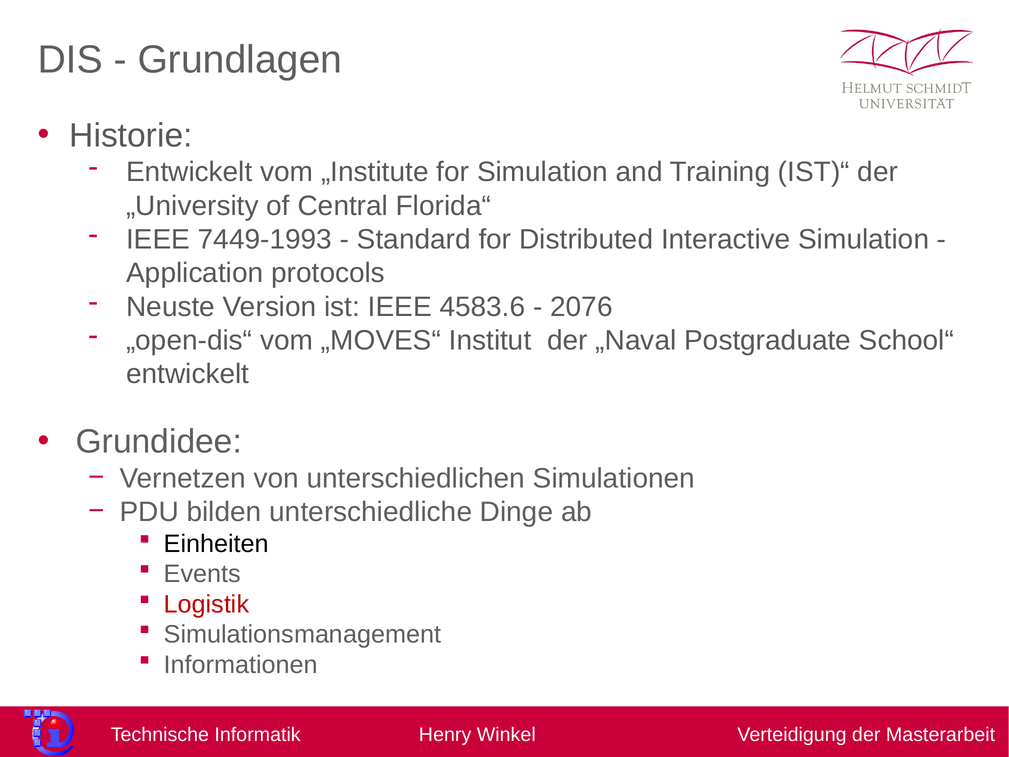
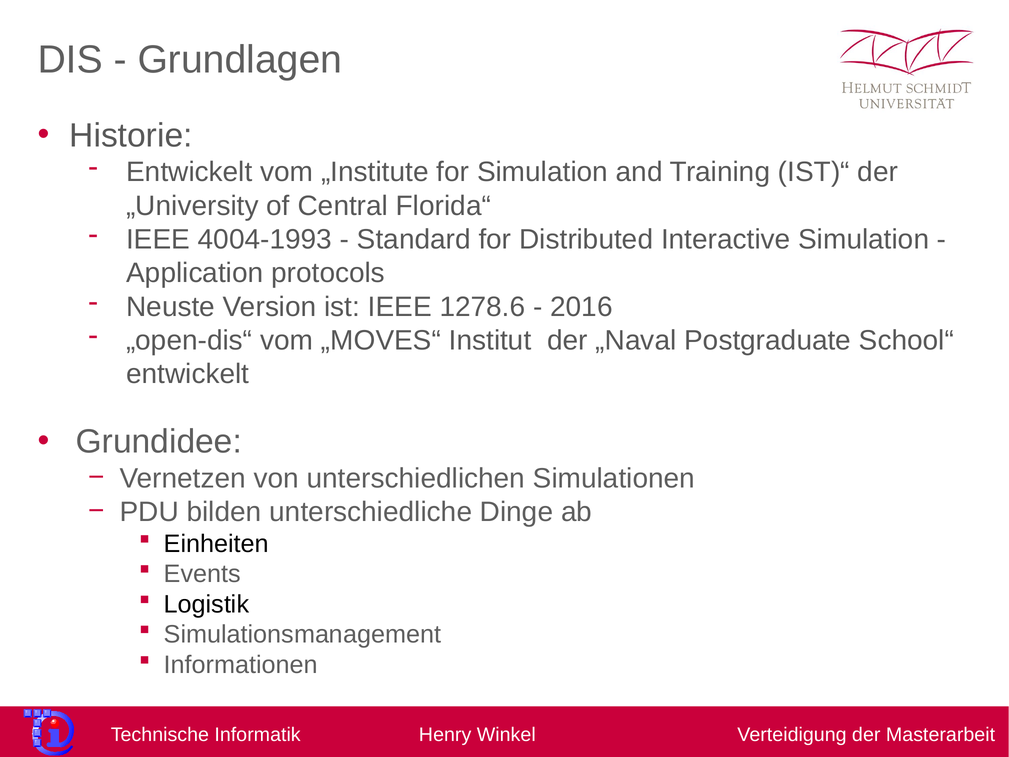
7449-1993: 7449-1993 -> 4004-1993
4583.6: 4583.6 -> 1278.6
2076: 2076 -> 2016
Logistik colour: red -> black
